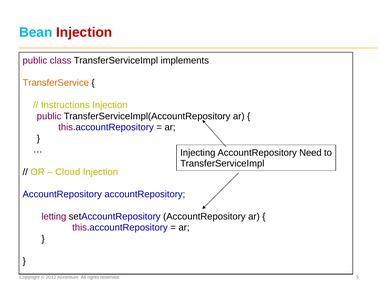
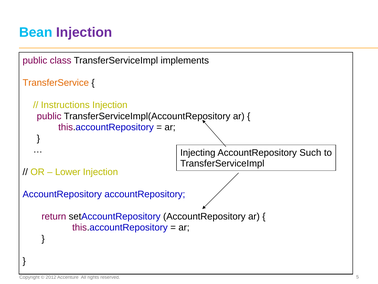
Injection at (84, 32) colour: red -> purple
Need: Need -> Such
Cloud: Cloud -> Lower
letting: letting -> return
